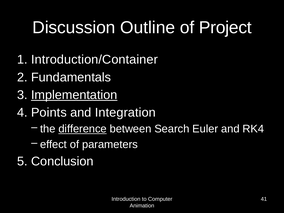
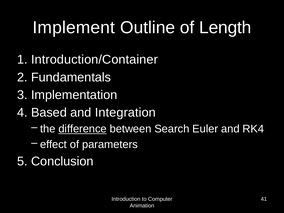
Discussion: Discussion -> Implement
Project: Project -> Length
Implementation underline: present -> none
Points: Points -> Based
